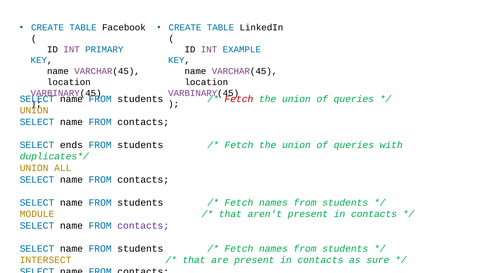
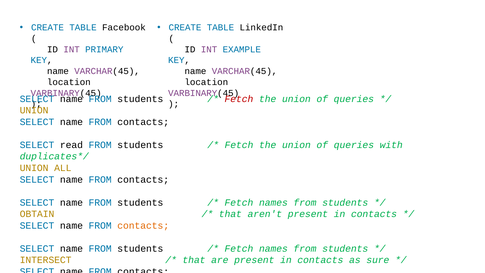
ends: ends -> read
MODULE: MODULE -> OBTAIN
contacts at (143, 225) colour: purple -> orange
